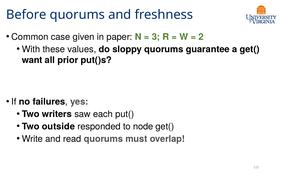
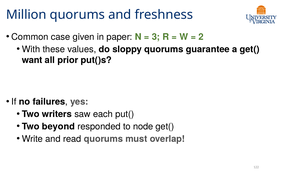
Before: Before -> Million
outside: outside -> beyond
